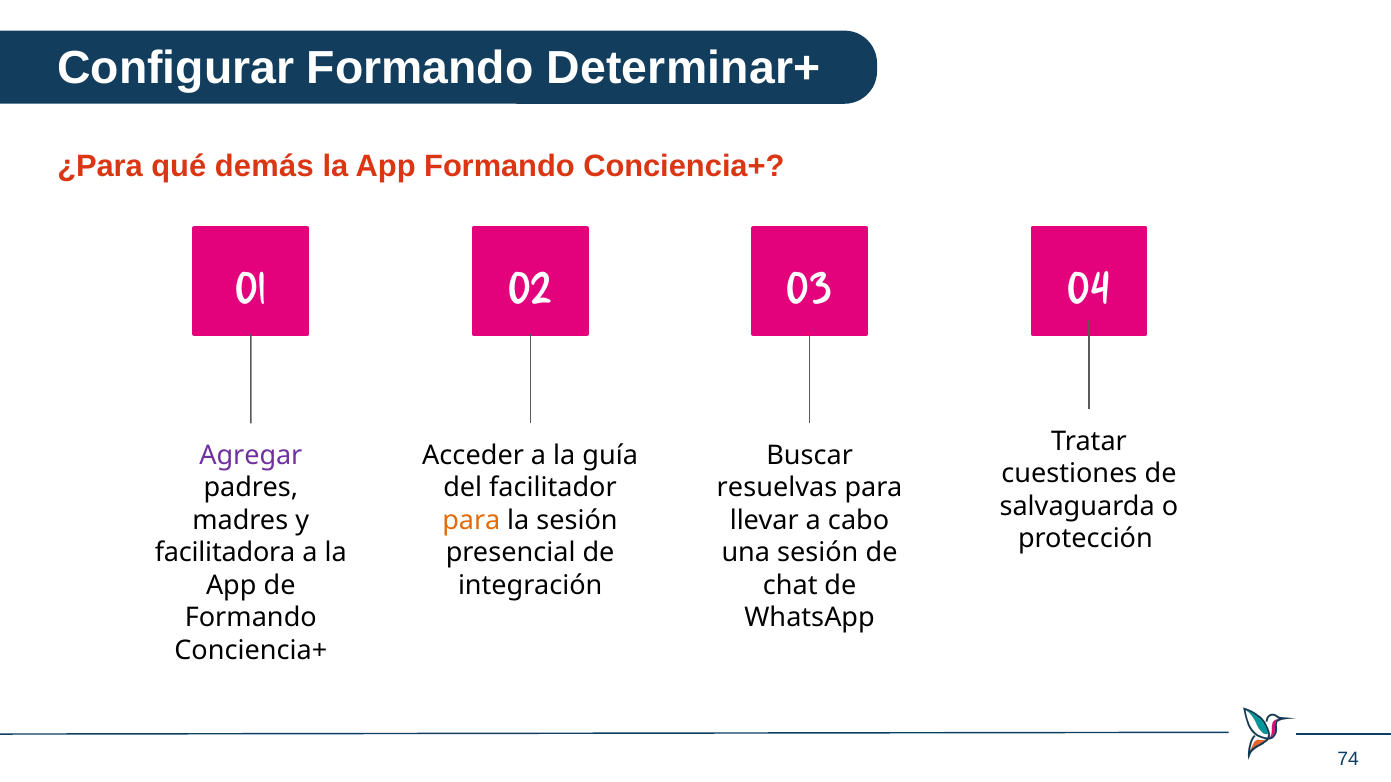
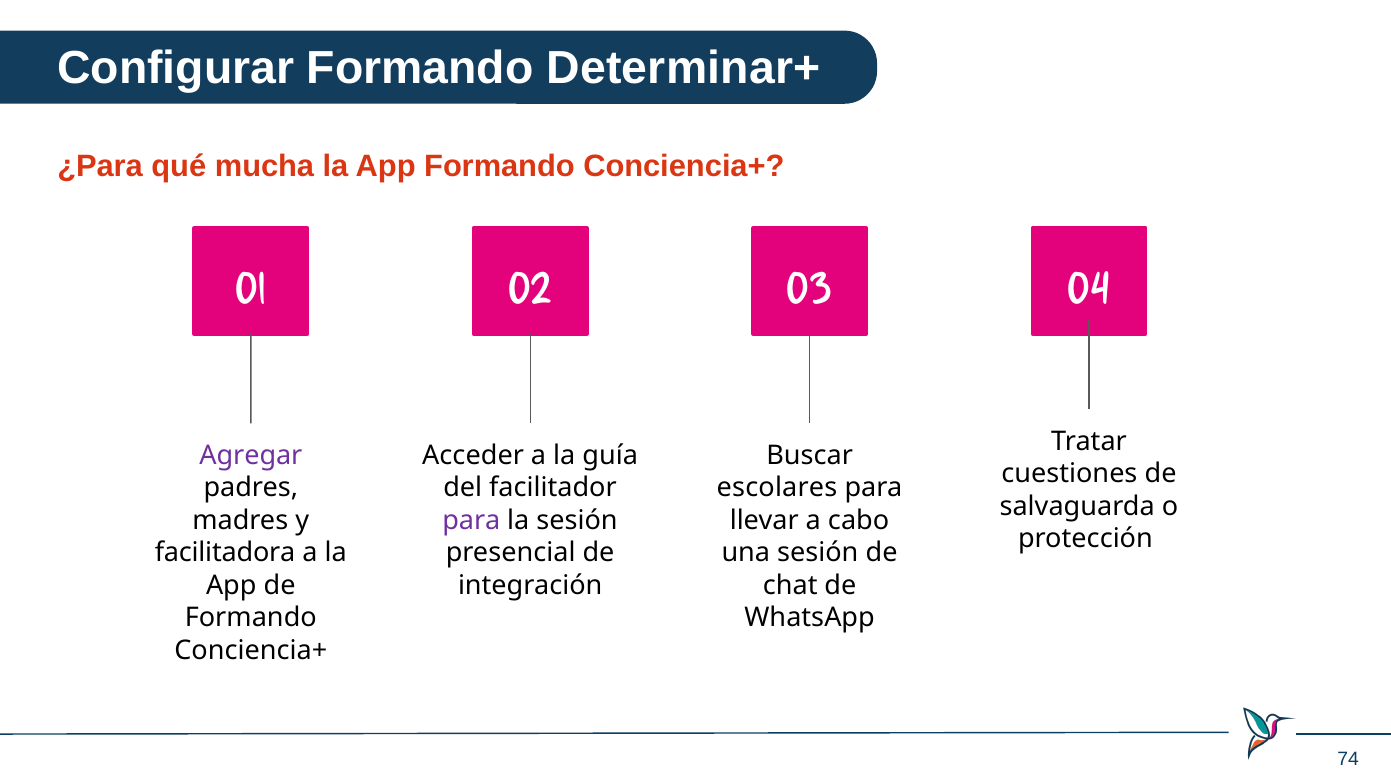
demás: demás -> mucha
resuelvas: resuelvas -> escolares
para at (471, 521) colour: orange -> purple
